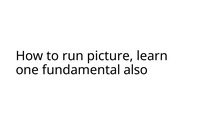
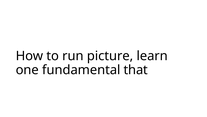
also: also -> that
